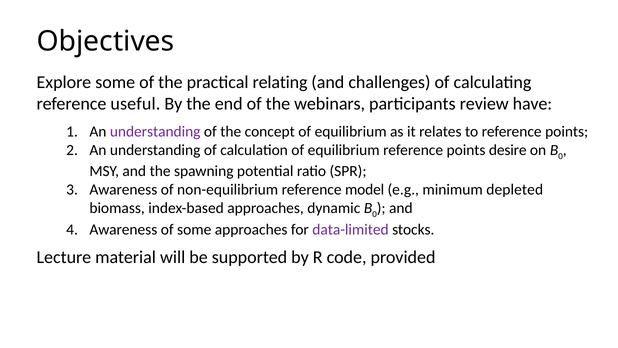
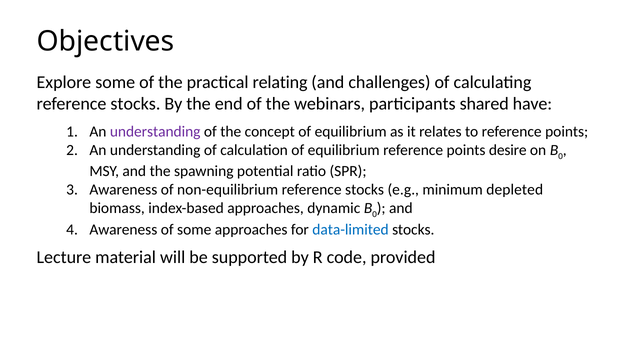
useful at (135, 104): useful -> stocks
review: review -> shared
non-equilibrium reference model: model -> stocks
data-limited colour: purple -> blue
